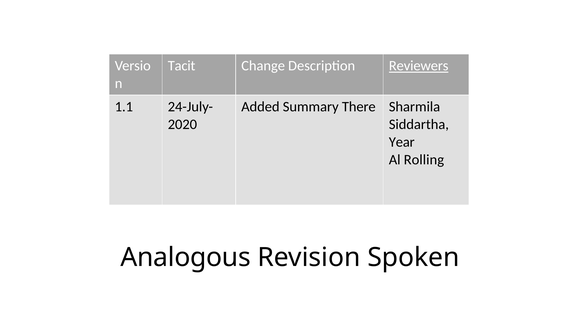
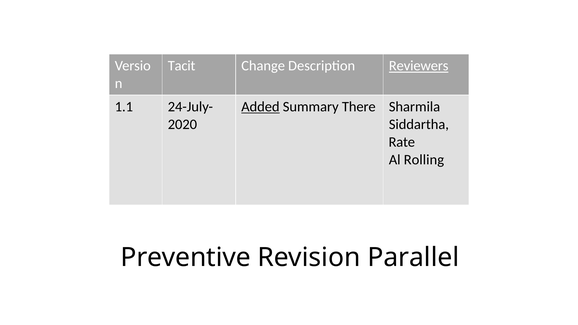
Added underline: none -> present
Year: Year -> Rate
Analogous: Analogous -> Preventive
Spoken: Spoken -> Parallel
